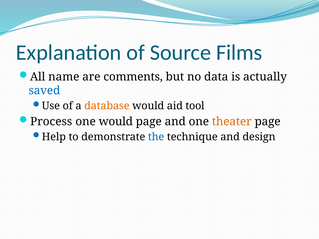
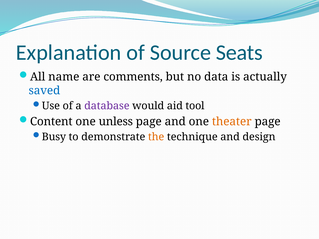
Films: Films -> Seats
database colour: orange -> purple
Process: Process -> Content
one would: would -> unless
Help: Help -> Busy
the colour: blue -> orange
